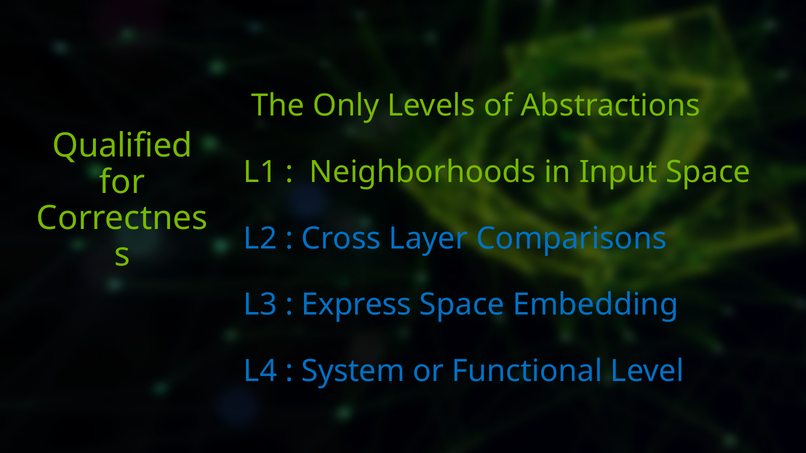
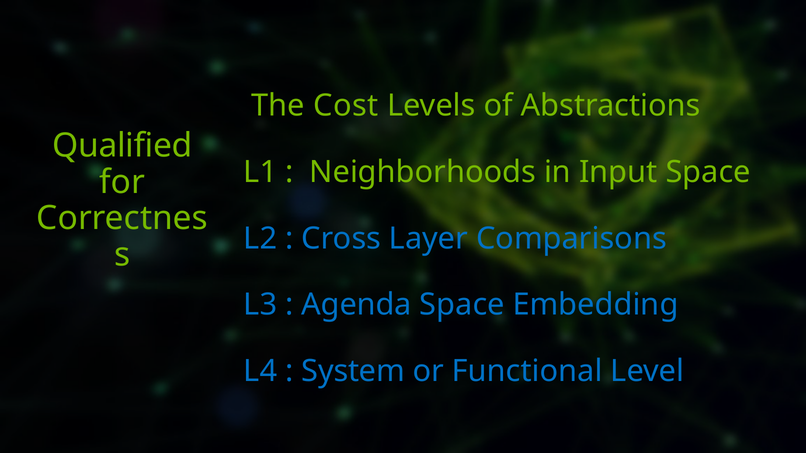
Only: Only -> Cost
Express: Express -> Agenda
